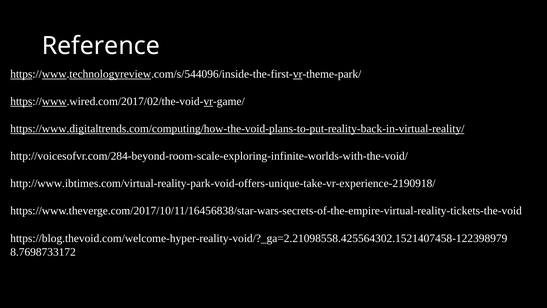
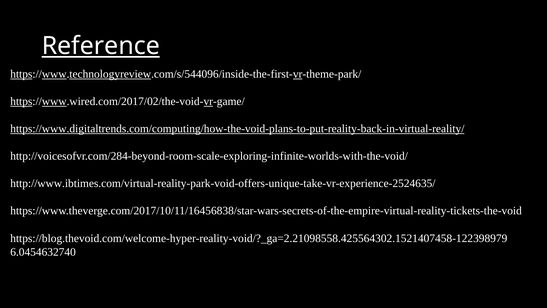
Reference underline: none -> present
http://www.ibtimes.com/virtual-reality-park-void-offers-unique-take-vr-experience-2190918/: http://www.ibtimes.com/virtual-reality-park-void-offers-unique-take-vr-experience-2190918/ -> http://www.ibtimes.com/virtual-reality-park-void-offers-unique-take-vr-experience-2524635/
8.7698733172: 8.7698733172 -> 6.0454632740
